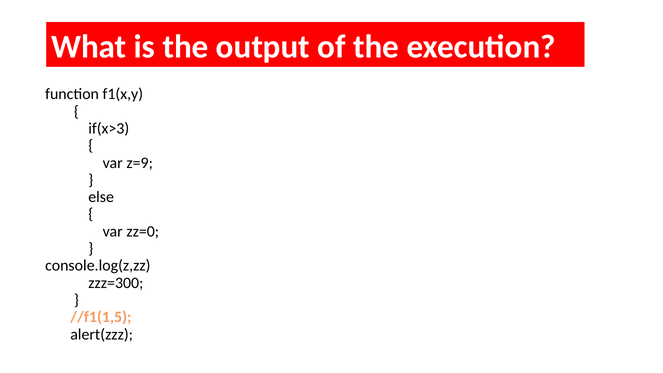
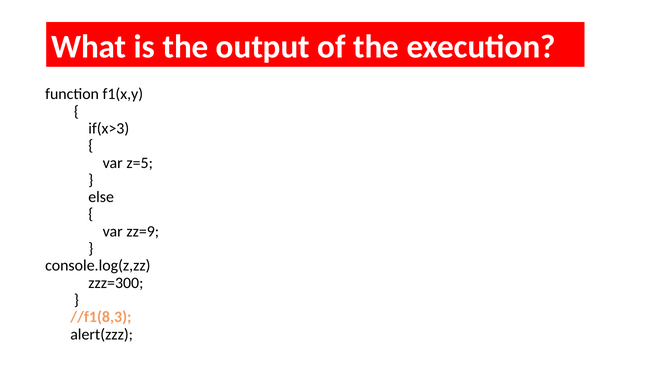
z=9: z=9 -> z=5
zz=0: zz=0 -> zz=9
//f1(1,5: //f1(1,5 -> //f1(8,3
